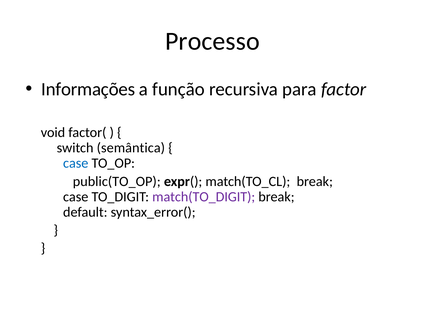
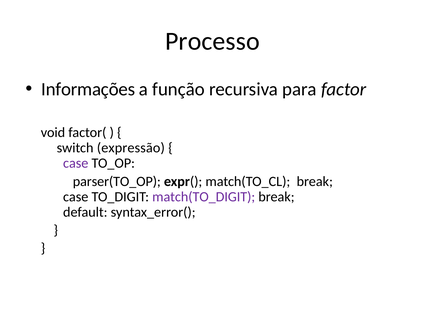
semântica: semântica -> expressão
case at (76, 163) colour: blue -> purple
public(TO_OP: public(TO_OP -> parser(TO_OP
